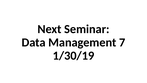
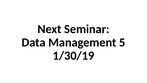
7: 7 -> 5
